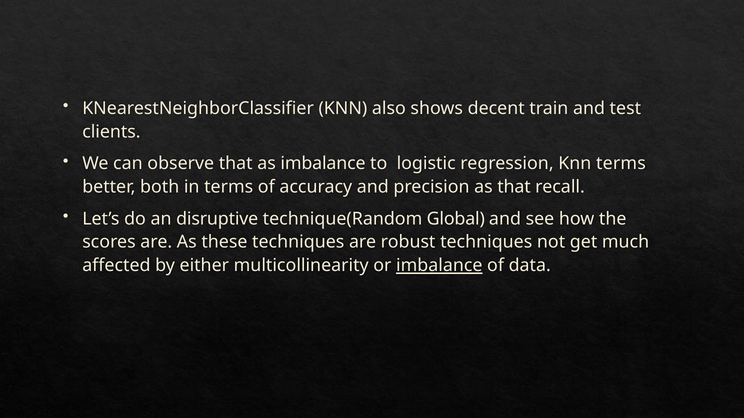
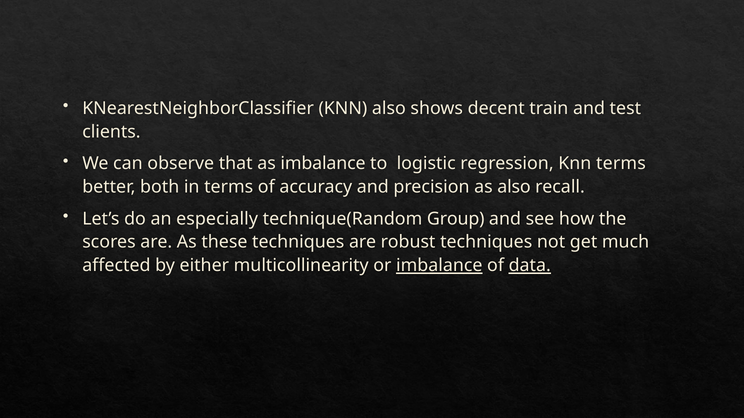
as that: that -> also
disruptive: disruptive -> especially
Global: Global -> Group
data underline: none -> present
